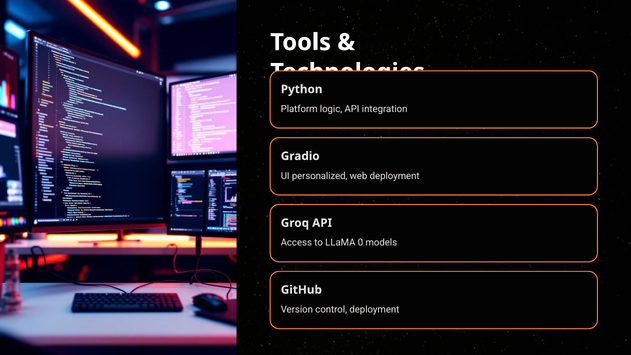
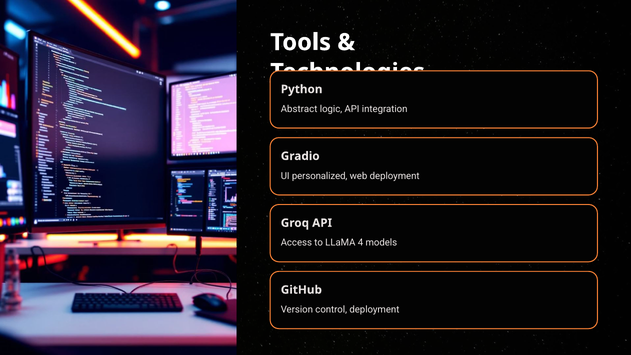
Platform: Platform -> Abstract
0: 0 -> 4
